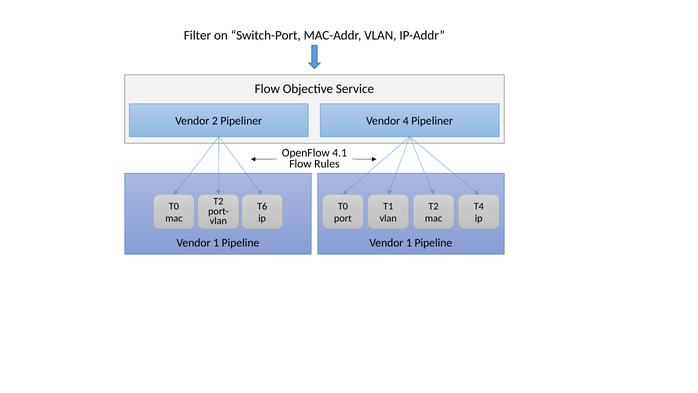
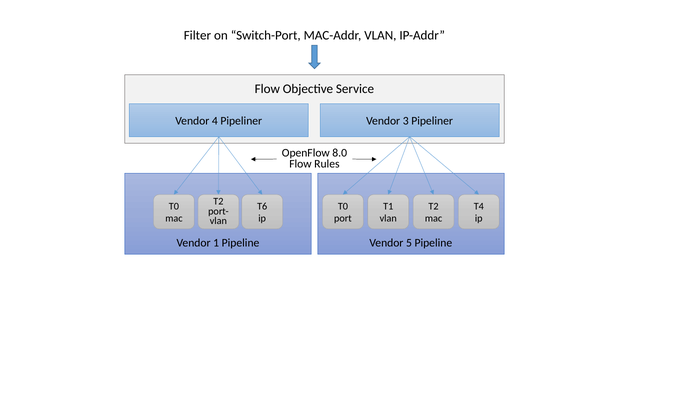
2: 2 -> 4
4: 4 -> 3
4.1: 4.1 -> 8.0
1 at (409, 243): 1 -> 5
